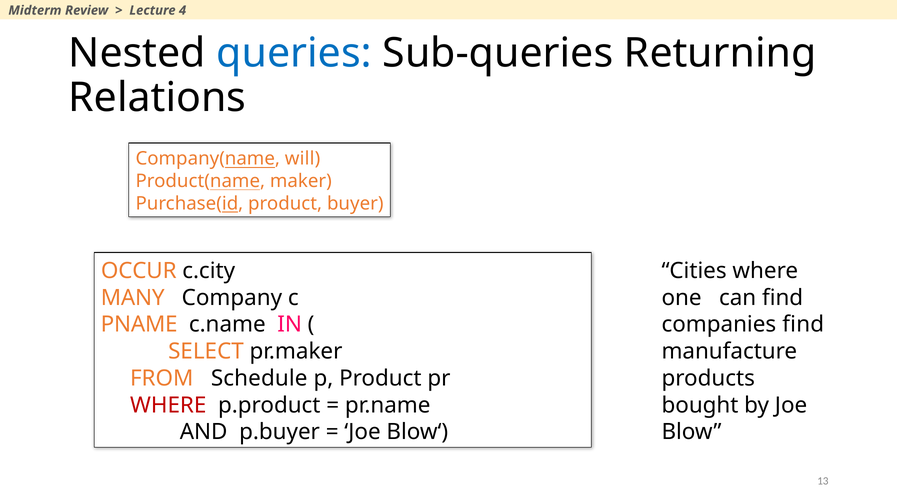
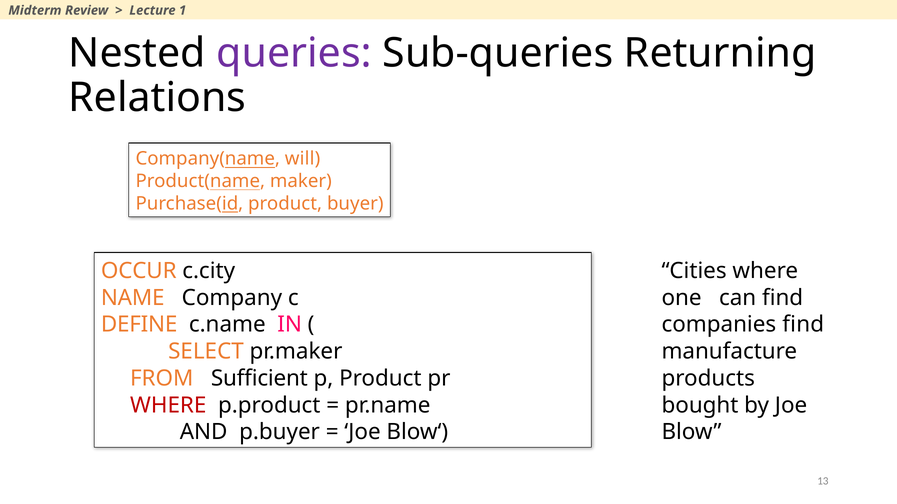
4: 4 -> 1
queries colour: blue -> purple
MANY: MANY -> NAME
PNAME: PNAME -> DEFINE
Schedule: Schedule -> Sufficient
